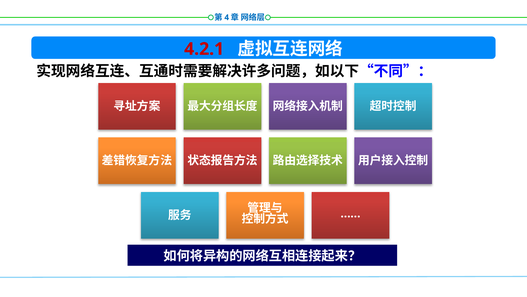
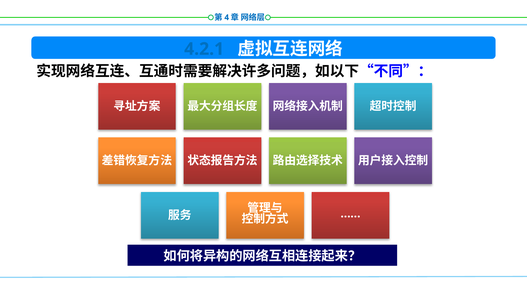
4.2.1 colour: red -> blue
